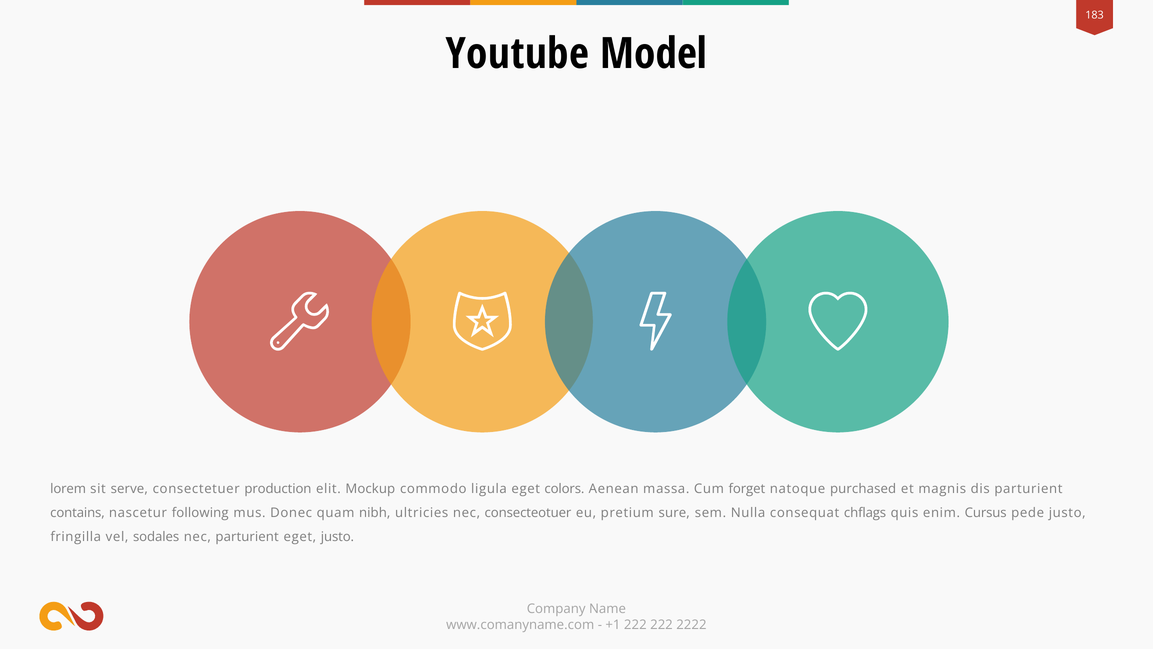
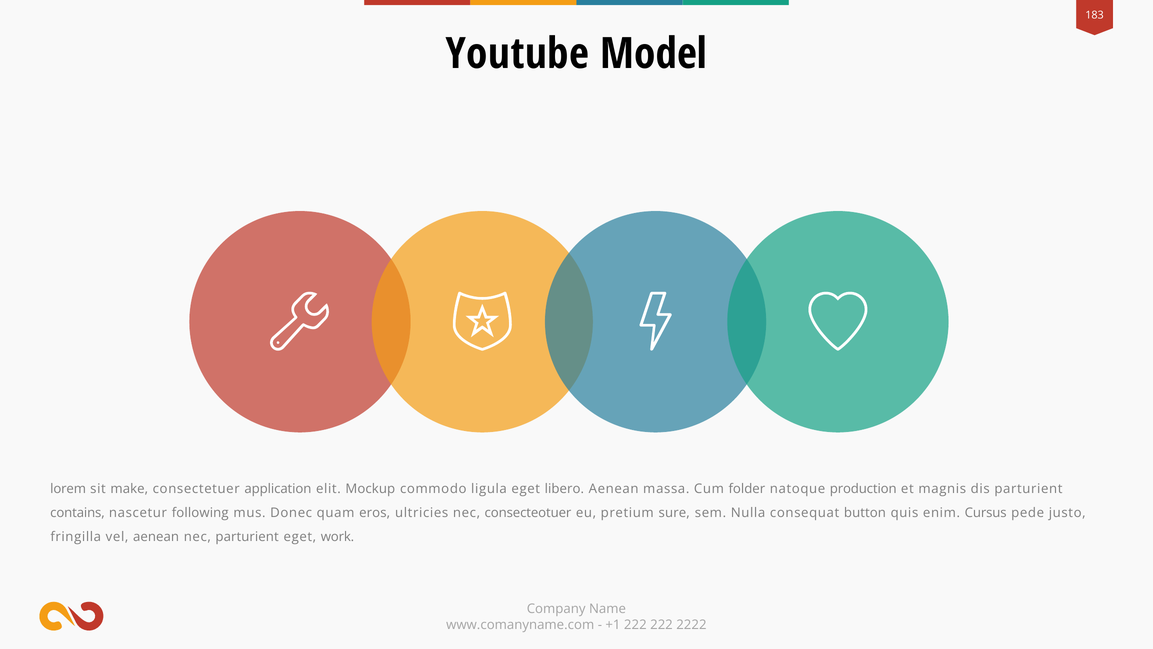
serve: serve -> make
production: production -> application
colors: colors -> libero
forget: forget -> folder
purchased: purchased -> production
nibh: nibh -> eros
chflags: chflags -> button
vel sodales: sodales -> aenean
eget justo: justo -> work
